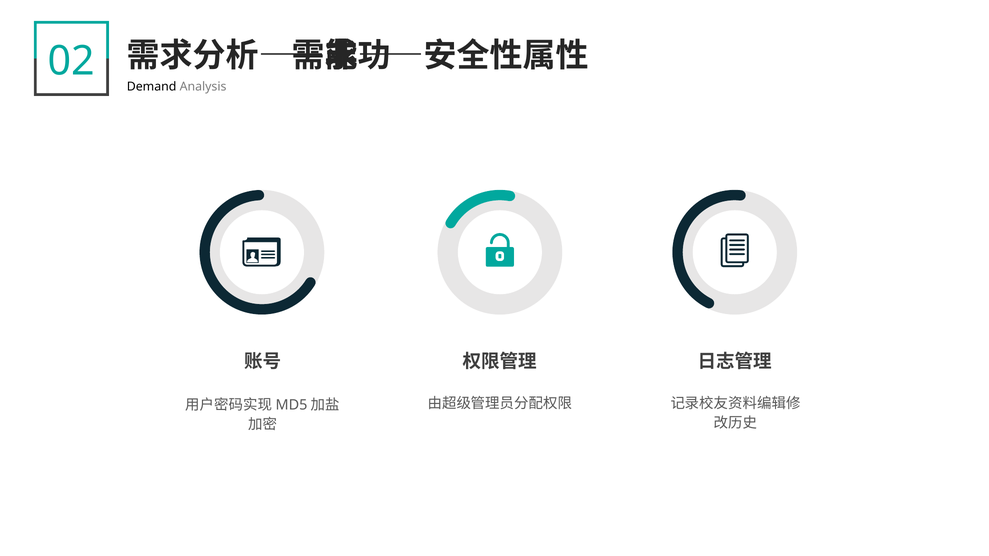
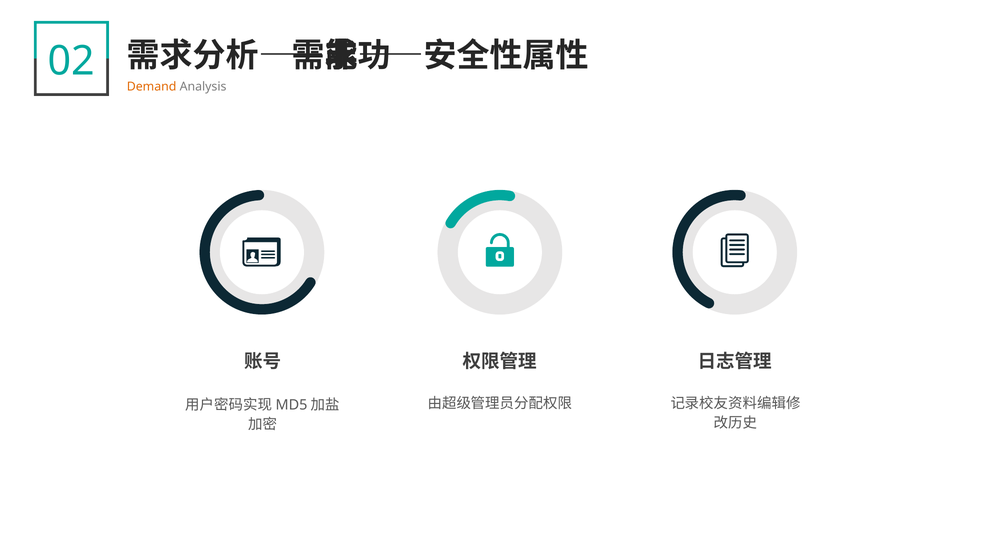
Demand colour: black -> orange
